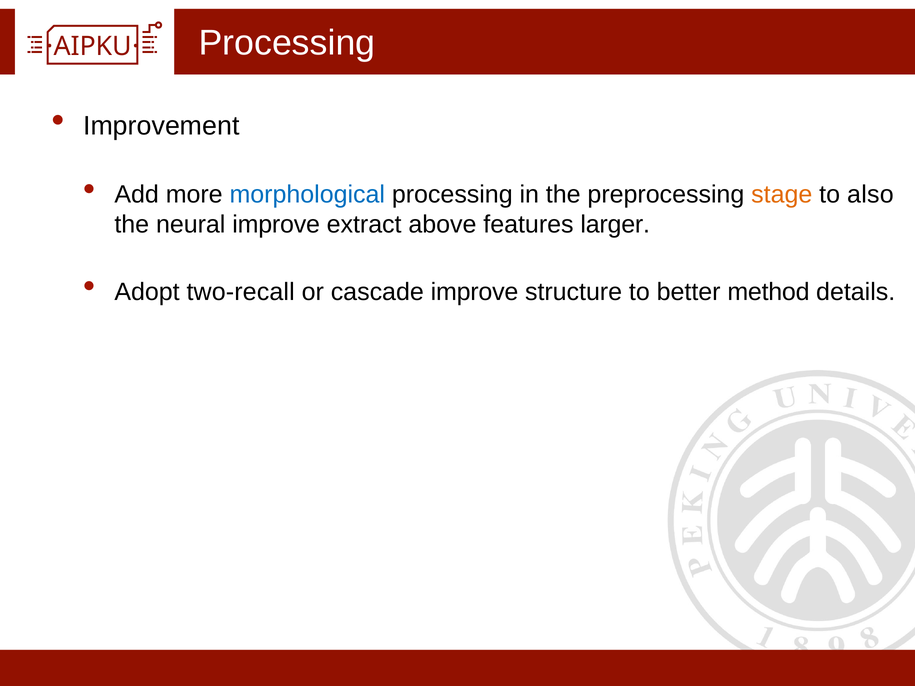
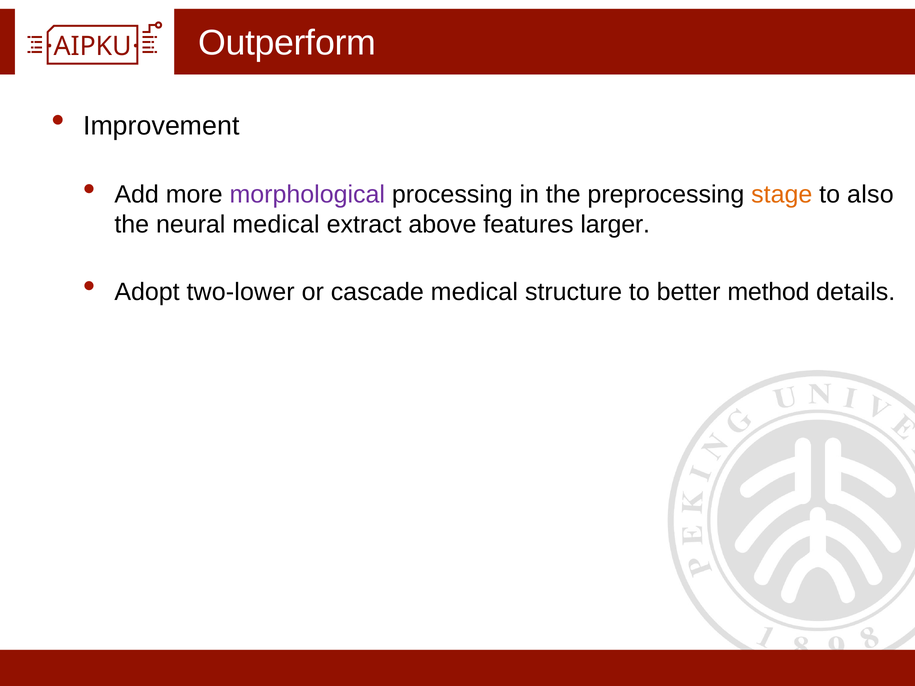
Processing at (287, 43): Processing -> Outperform
morphological colour: blue -> purple
neural improve: improve -> medical
two-recall: two-recall -> two-lower
cascade improve: improve -> medical
